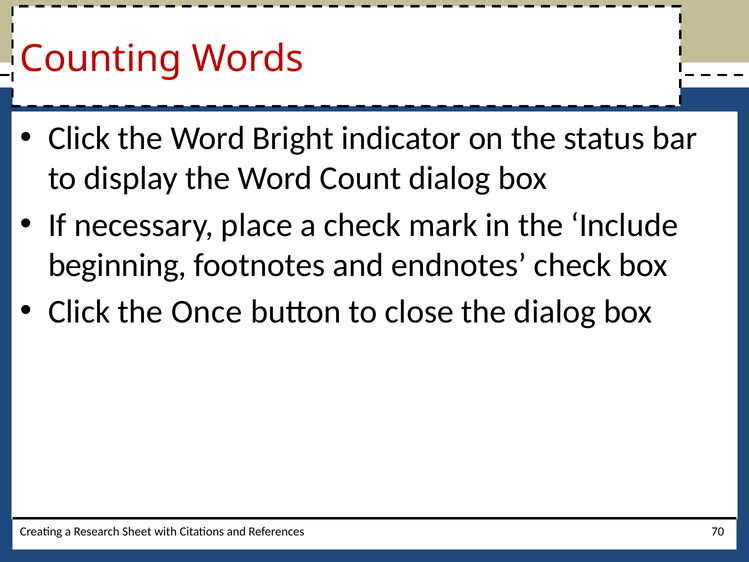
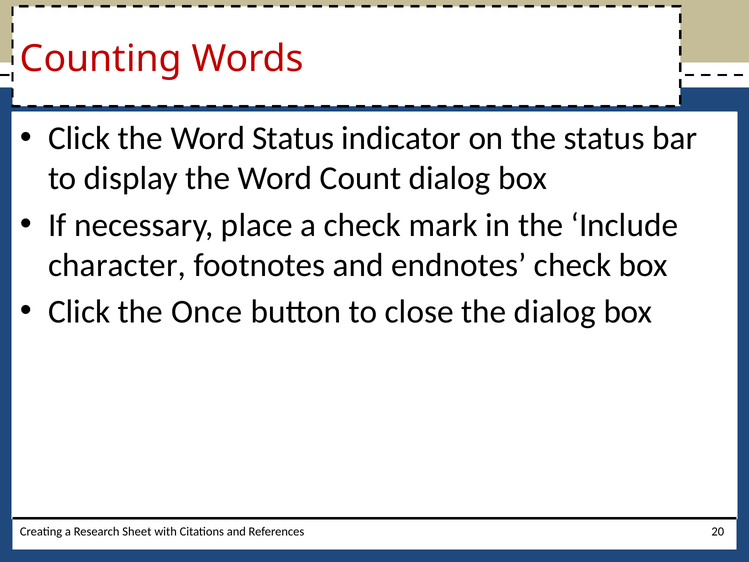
Word Bright: Bright -> Status
beginning: beginning -> character
70: 70 -> 20
